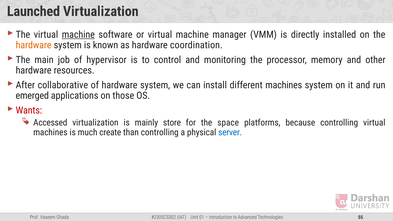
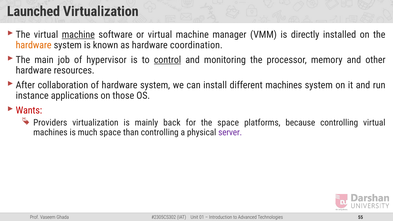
control underline: none -> present
collaborative: collaborative -> collaboration
emerged: emerged -> instance
Accessed: Accessed -> Providers
store: store -> back
much create: create -> space
server colour: blue -> purple
